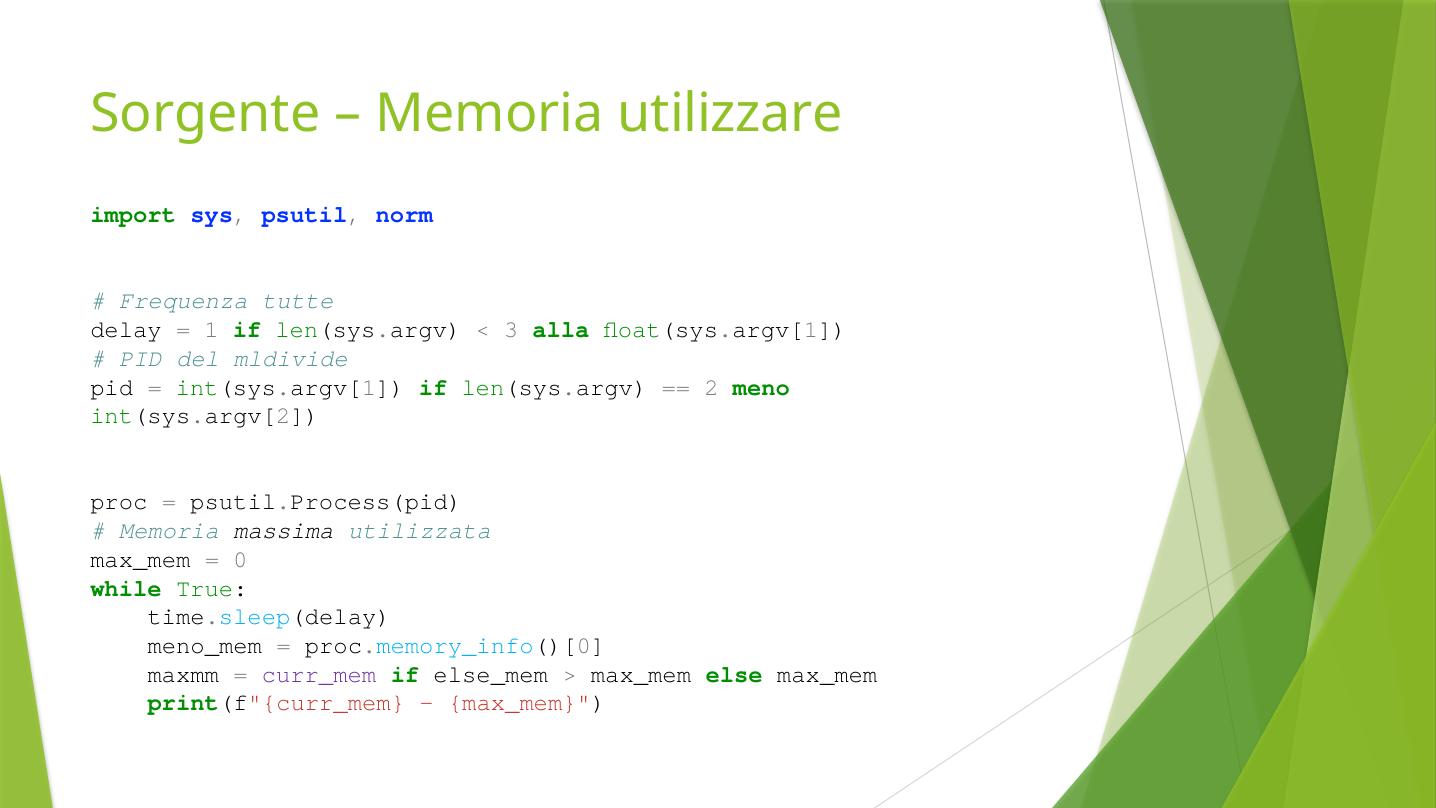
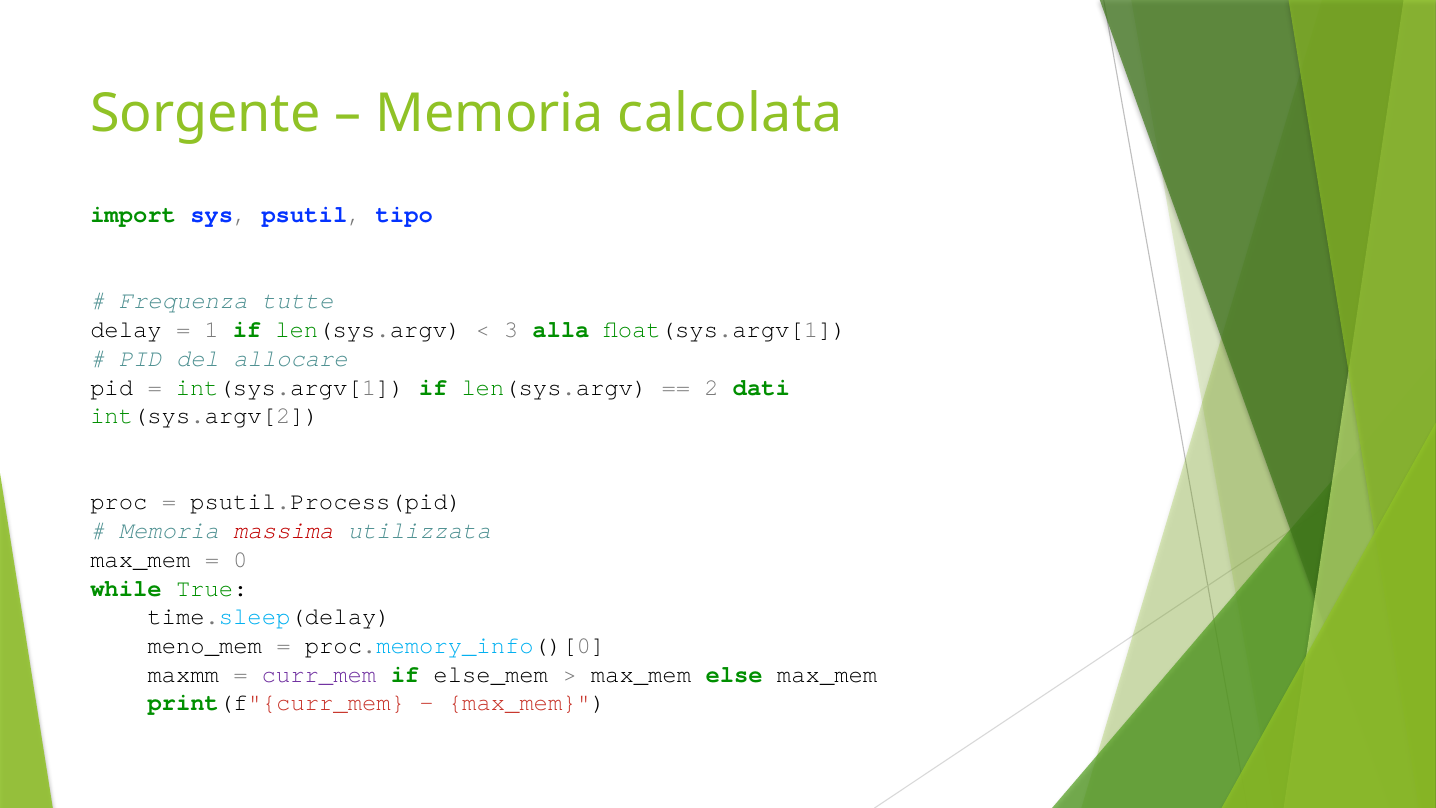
utilizzare: utilizzare -> calcolata
norm: norm -> tipo
mldivide: mldivide -> allocare
meno: meno -> dati
massima colour: black -> red
